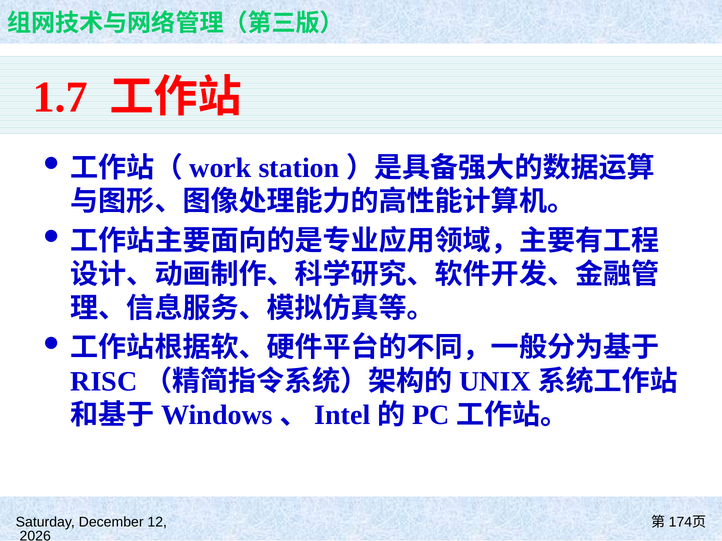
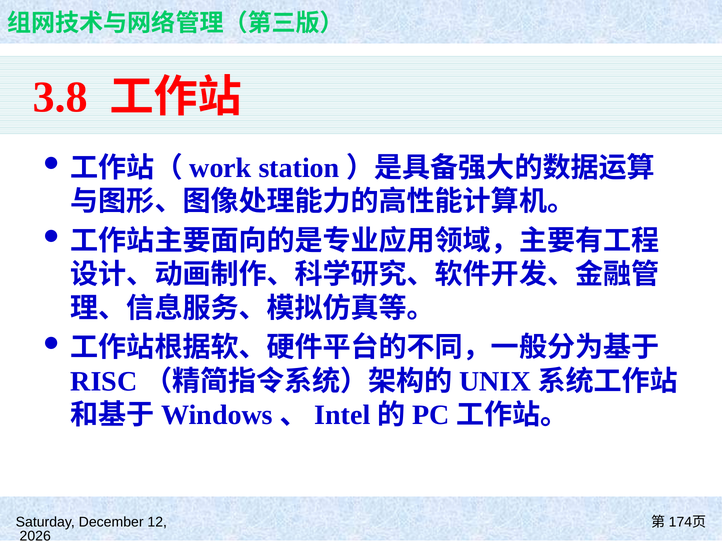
1.7: 1.7 -> 3.8
